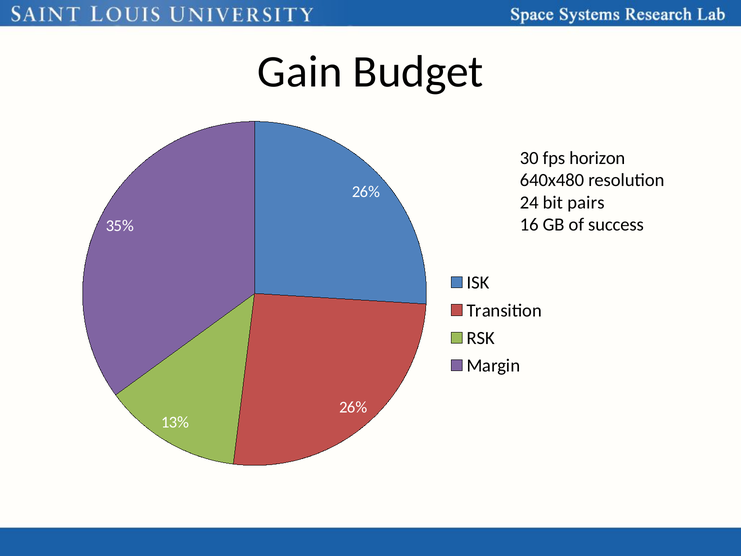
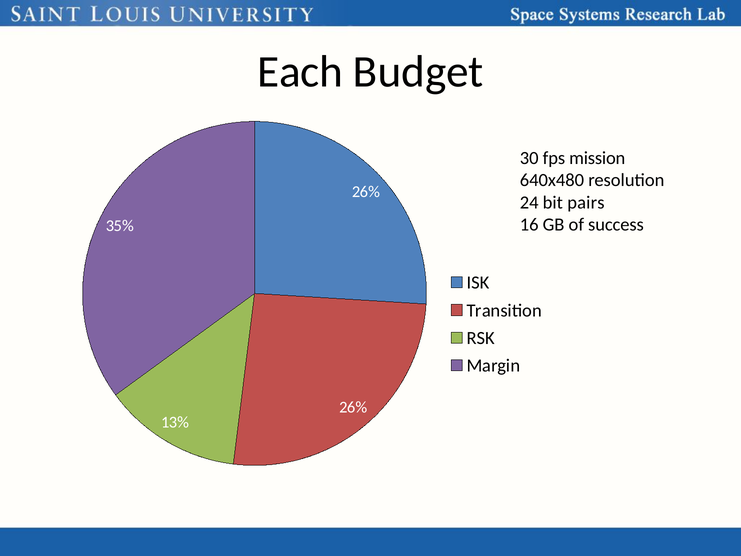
Gain: Gain -> Each
horizon: horizon -> mission
